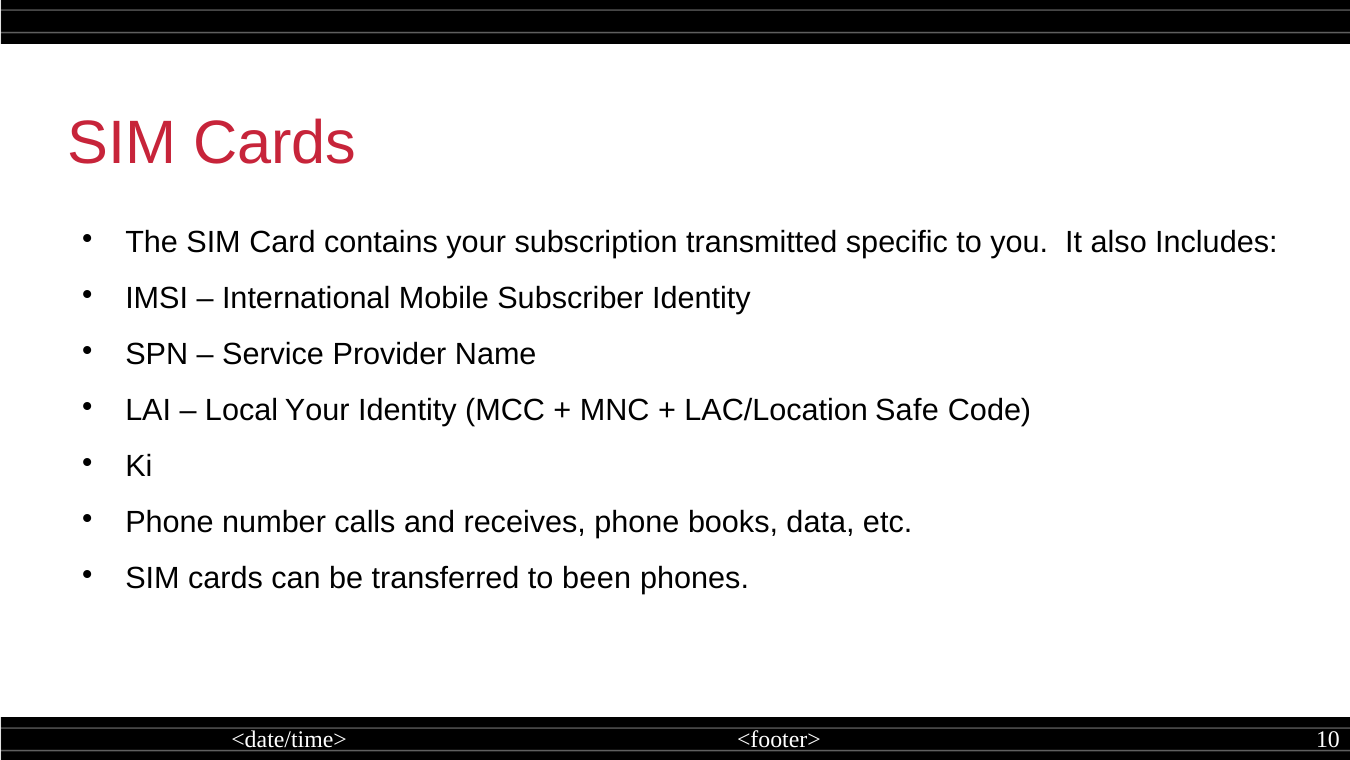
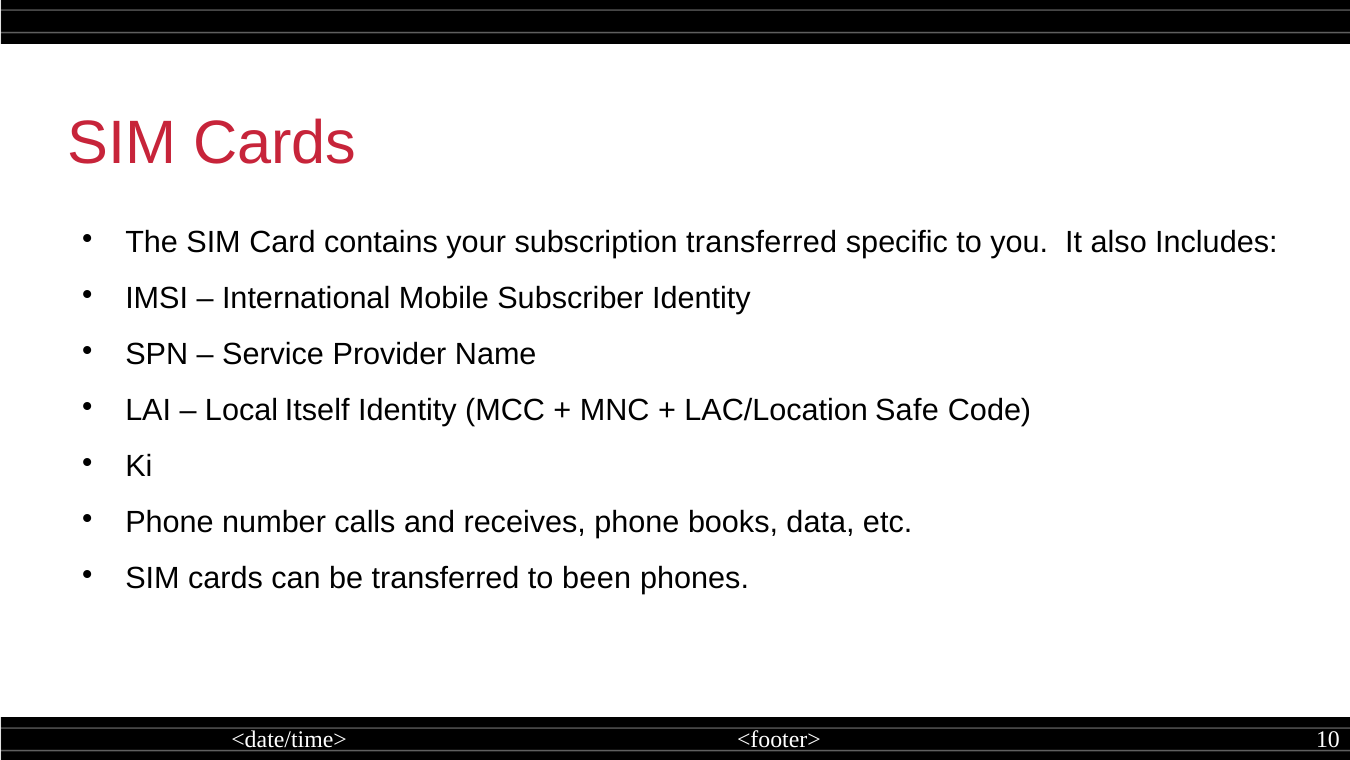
subscription transmitted: transmitted -> transferred
Local Your: Your -> Itself
